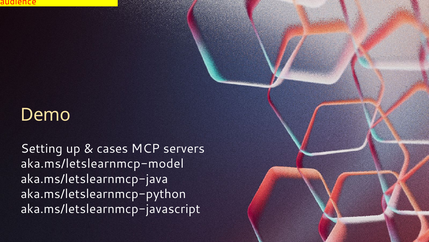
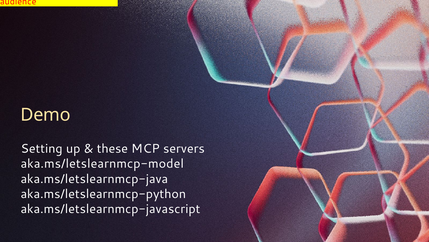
cases: cases -> these
